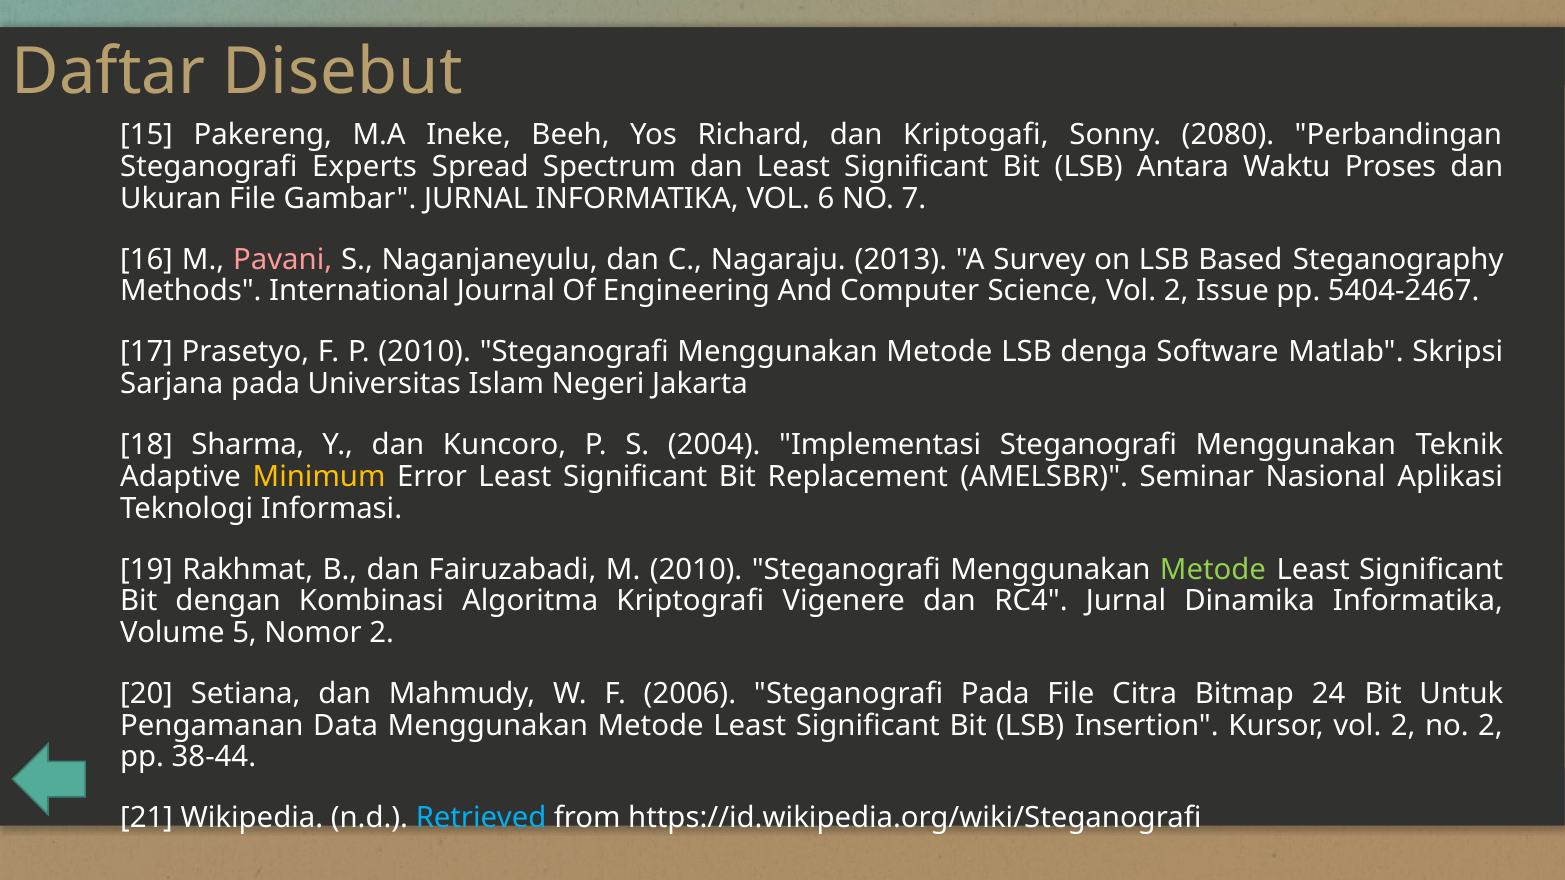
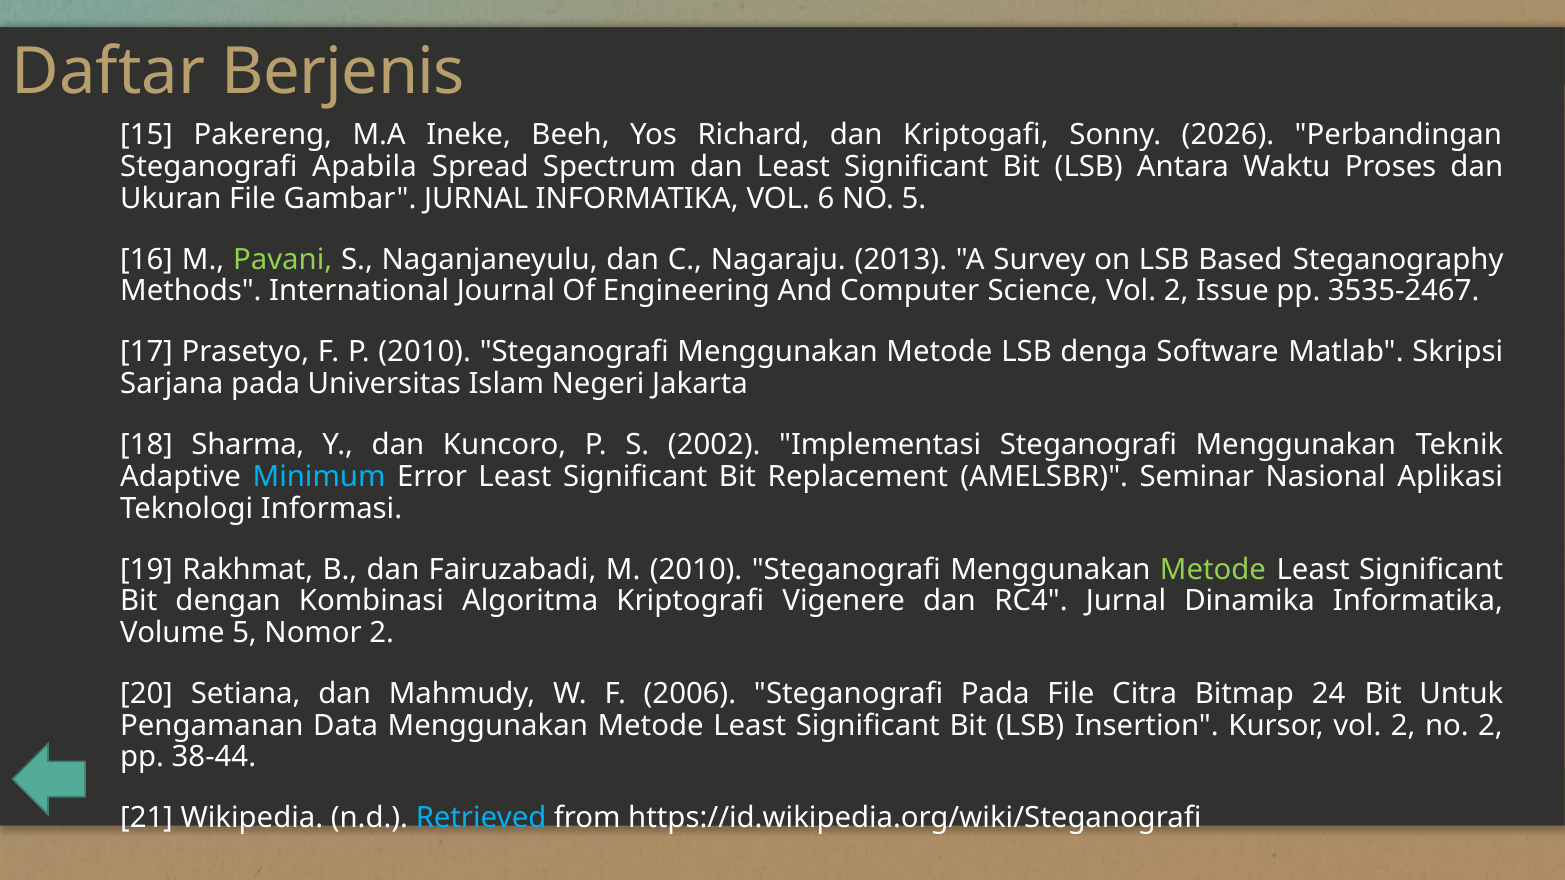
Disebut: Disebut -> Berjenis
2080: 2080 -> 2026
Experts: Experts -> Apabila
NO 7: 7 -> 5
Pavani colour: pink -> light green
5404-2467: 5404-2467 -> 3535-2467
2004: 2004 -> 2002
Minimum colour: yellow -> light blue
